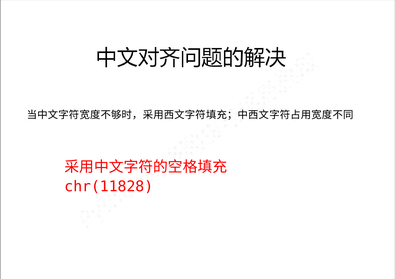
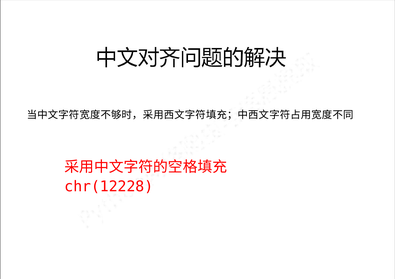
chr(11828: chr(11828 -> chr(12228
